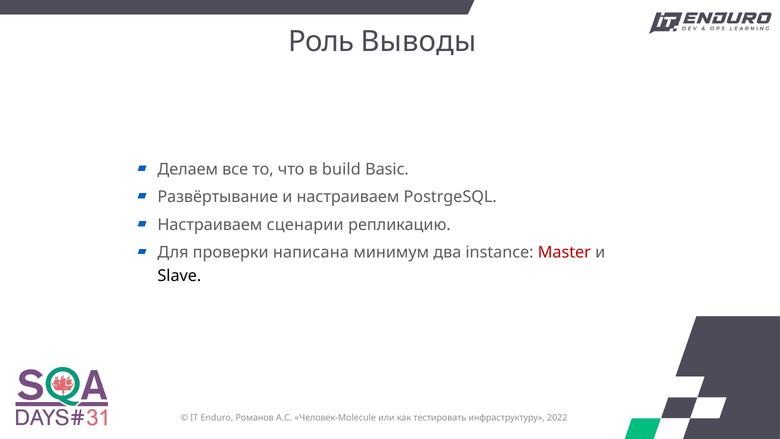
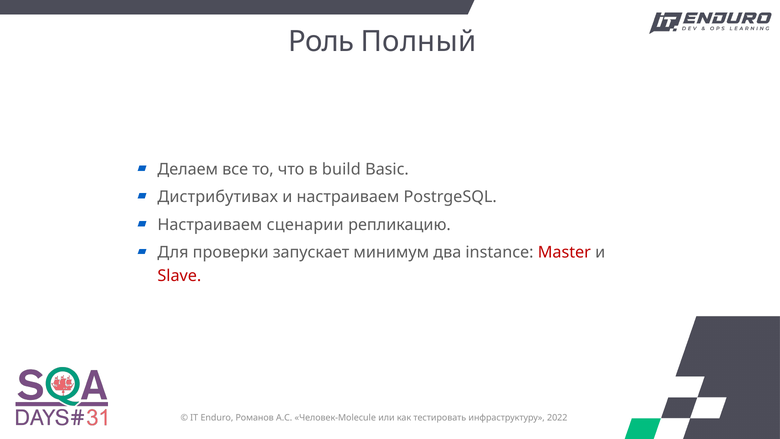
Выводы: Выводы -> Полный
Развёртывание: Развёртывание -> Дистрибутивах
написанa: написанa -> запускает
Slave colour: black -> red
